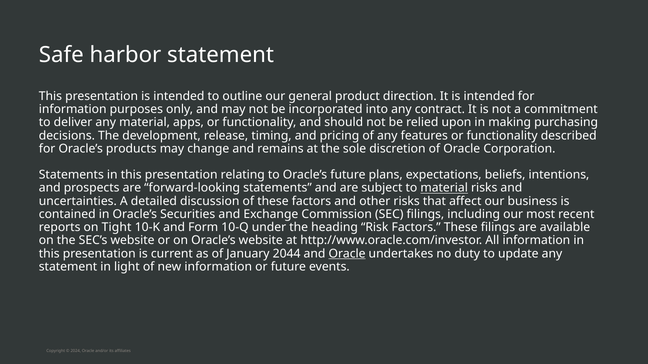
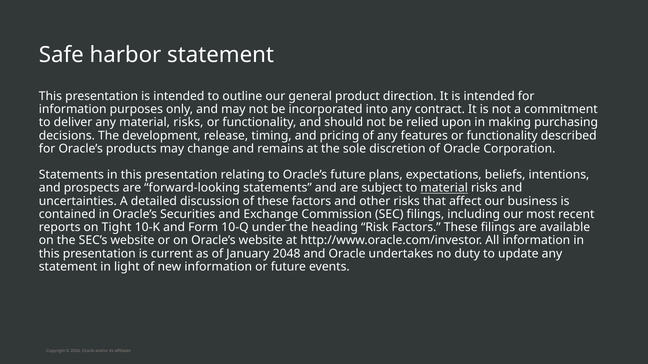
any material apps: apps -> risks
2044: 2044 -> 2048
Oracle at (347, 254) underline: present -> none
